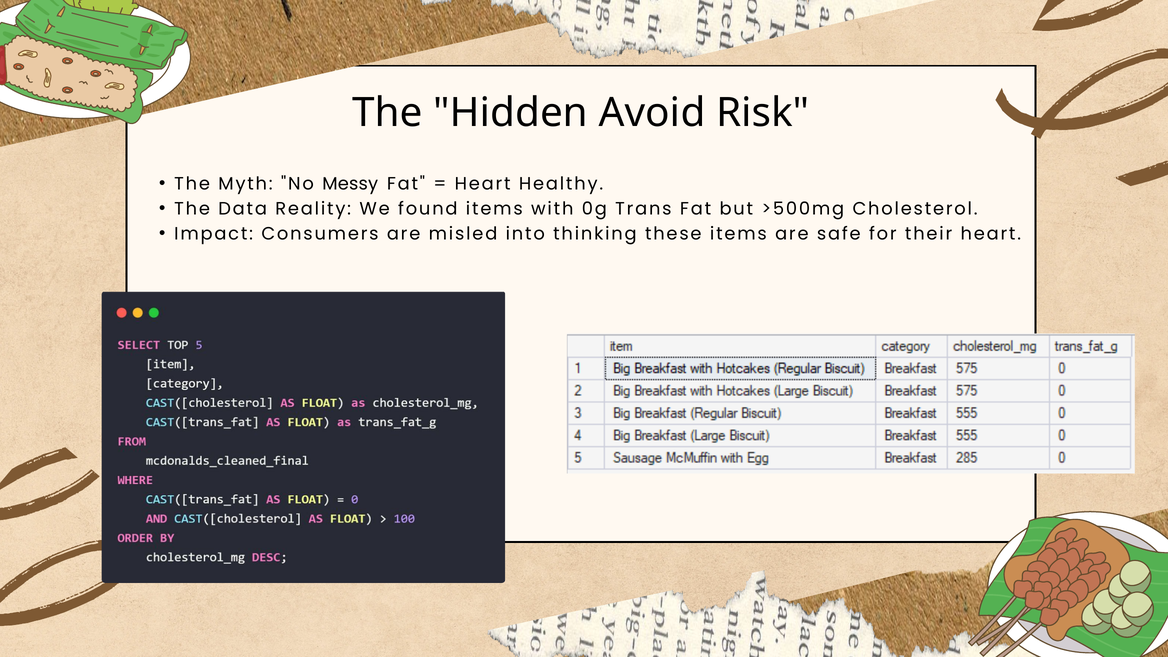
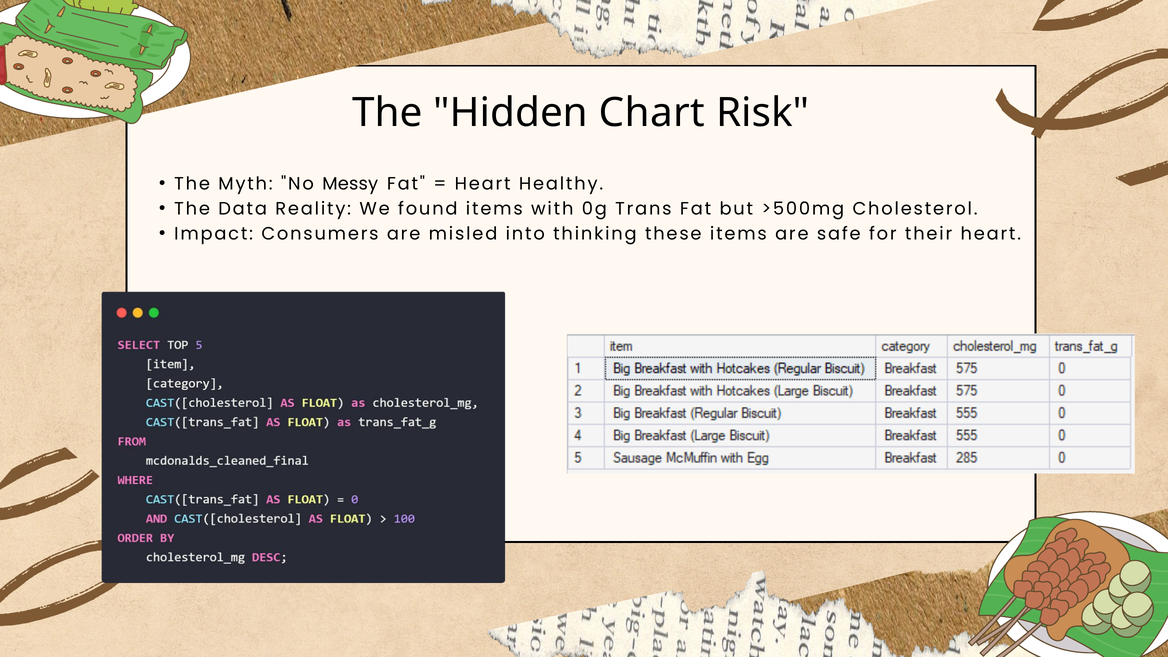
Avoid: Avoid -> Chart
